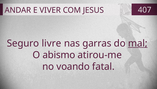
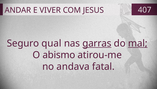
livre: livre -> qual
garras underline: none -> present
voando: voando -> andava
